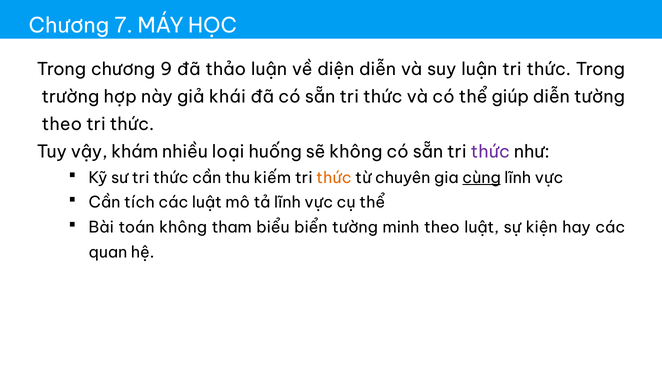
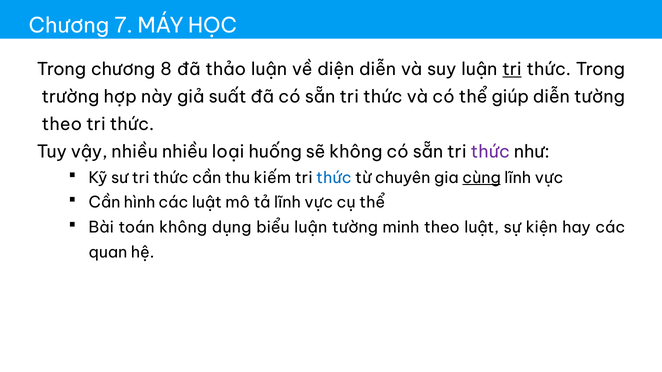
9: 9 -> 8
tri at (512, 70) underline: none -> present
khái: khái -> suất
vậy khám: khám -> nhiều
thức at (334, 178) colour: orange -> blue
tích: tích -> hình
tham: tham -> dụng
biểu biển: biển -> luận
